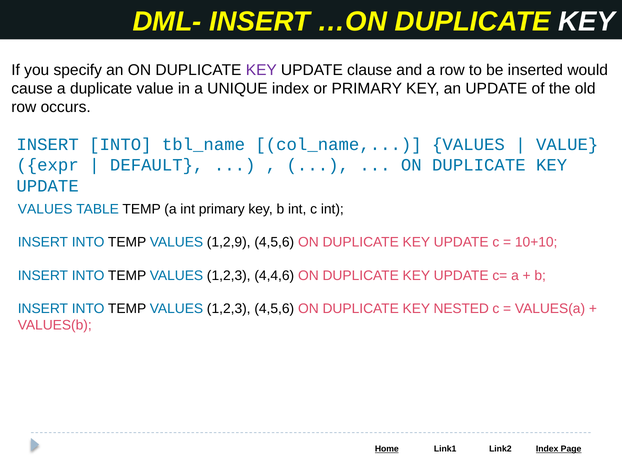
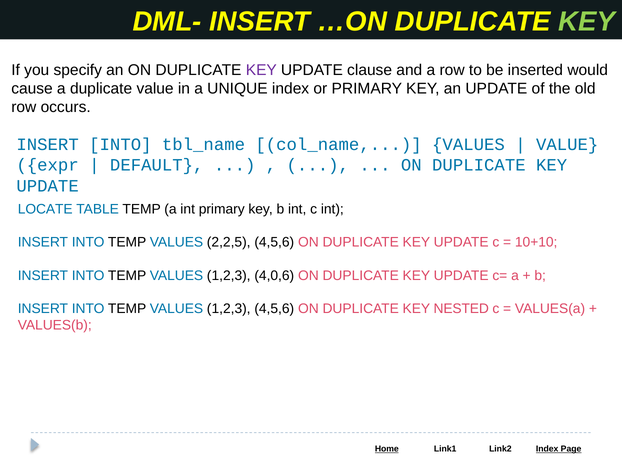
KEY at (587, 22) colour: white -> light green
VALUES at (45, 209): VALUES -> LOCATE
1,2,9: 1,2,9 -> 2,2,5
4,4,6: 4,4,6 -> 4,0,6
